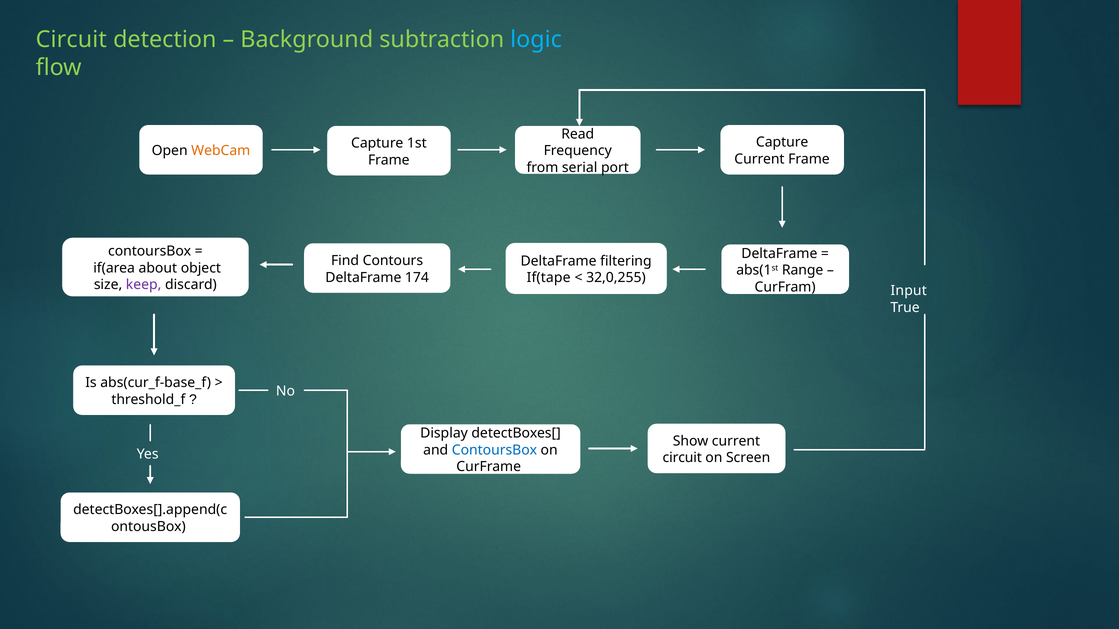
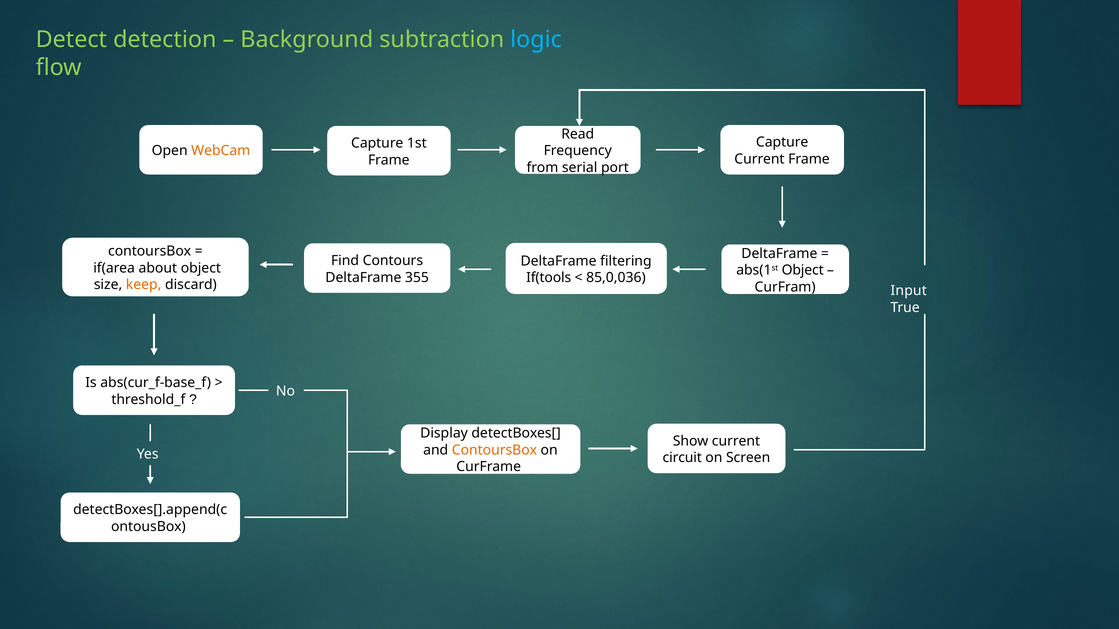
Circuit at (71, 40): Circuit -> Detect
abs(1st Range: Range -> Object
174: 174 -> 355
If(tape: If(tape -> If(tools
32,0,255: 32,0,255 -> 85,0,036
keep colour: purple -> orange
ContoursBox at (494, 450) colour: blue -> orange
